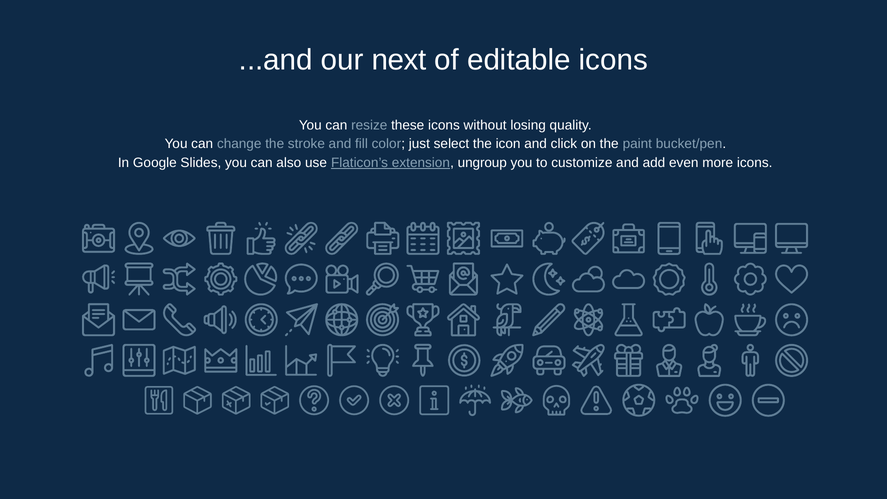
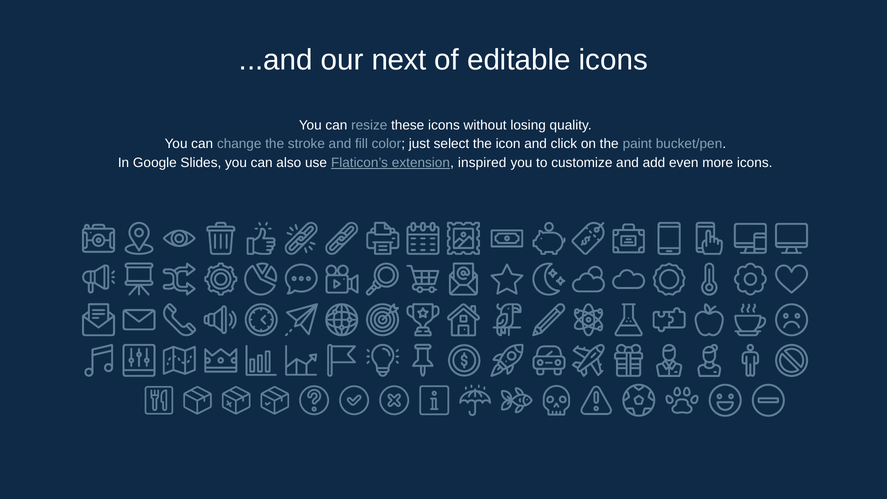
ungroup: ungroup -> inspired
